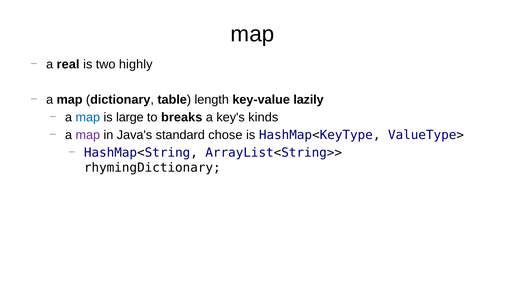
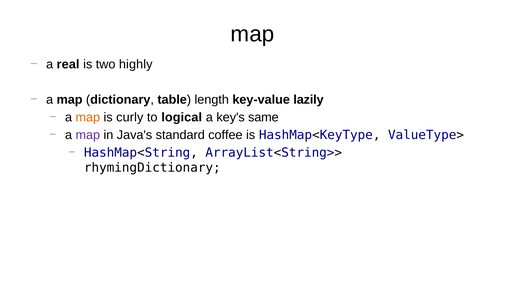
map at (88, 117) colour: blue -> orange
large: large -> curly
breaks: breaks -> logical
kinds: kinds -> same
chose: chose -> coffee
